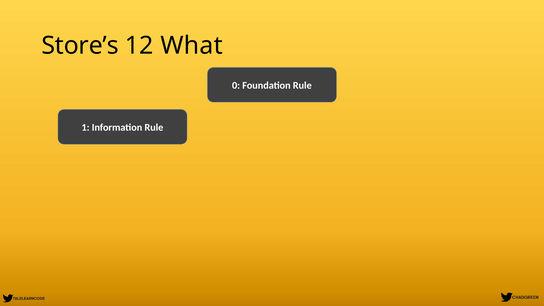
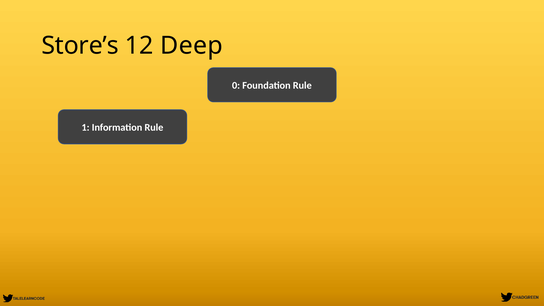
What: What -> Deep
